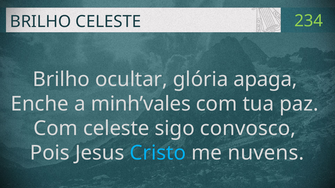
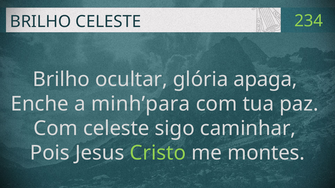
minh’vales: minh’vales -> minh’para
convosco: convosco -> caminhar
Cristo colour: light blue -> light green
nuvens: nuvens -> montes
